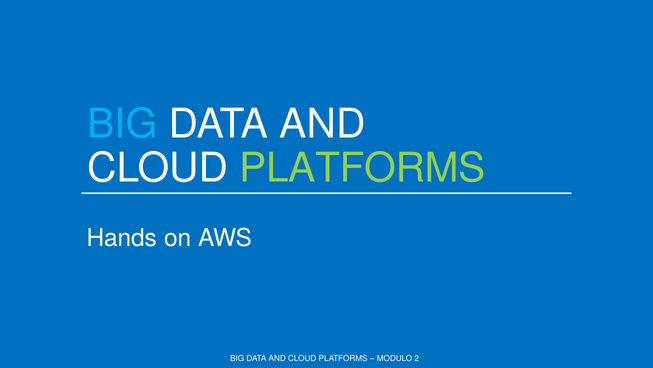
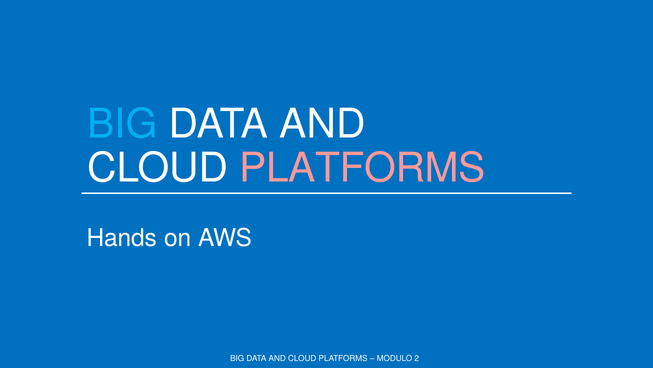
PLATFORMS at (362, 168) colour: light green -> pink
